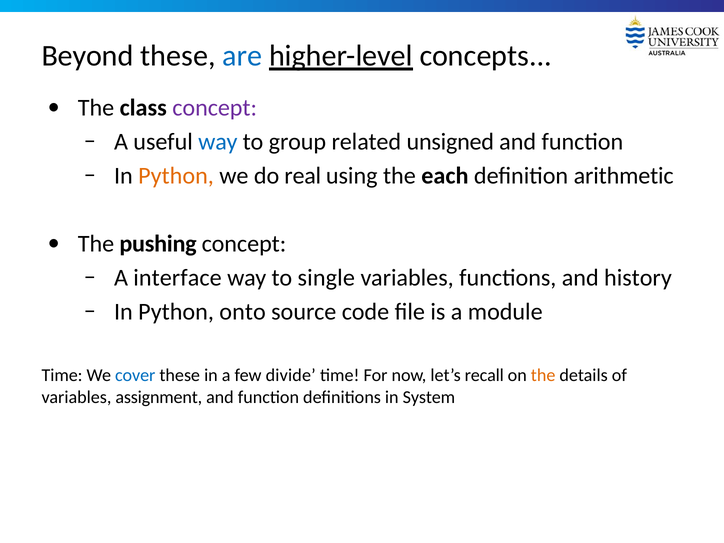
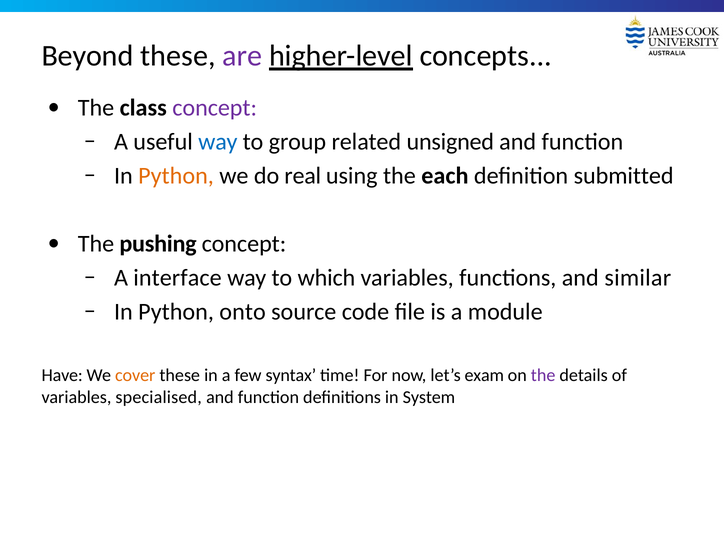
are colour: blue -> purple
arithmetic: arithmetic -> submitted
single: single -> which
history: history -> similar
Time at (62, 375): Time -> Have
cover colour: blue -> orange
divide: divide -> syntax
recall: recall -> exam
the at (543, 375) colour: orange -> purple
assignment: assignment -> specialised
